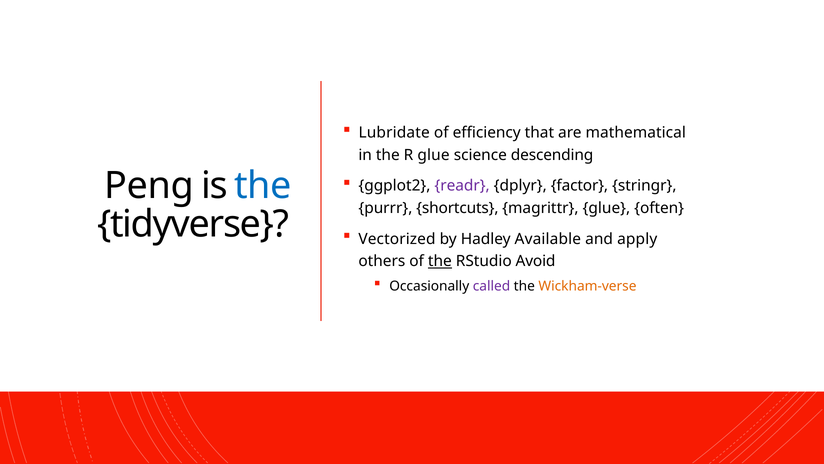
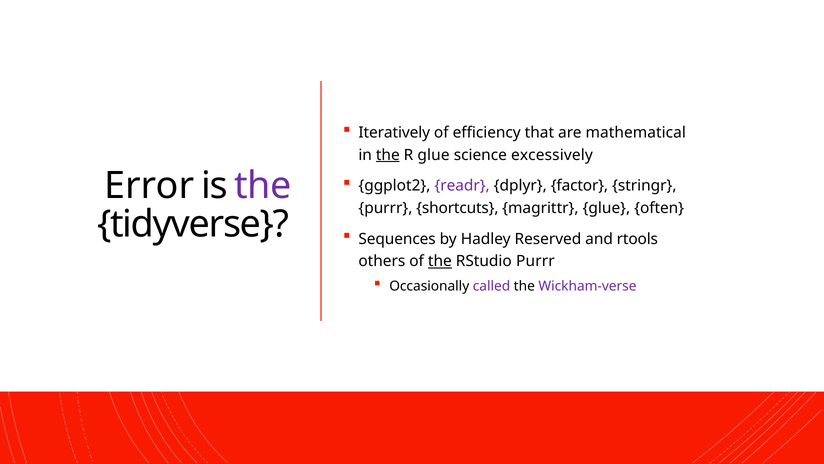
Lubridate: Lubridate -> Iteratively
the at (388, 155) underline: none -> present
descending: descending -> excessively
Peng: Peng -> Error
the at (263, 186) colour: blue -> purple
Vectorized: Vectorized -> Sequences
Available: Available -> Reserved
apply: apply -> rtools
RStudio Avoid: Avoid -> Purrr
Wickham-verse colour: orange -> purple
